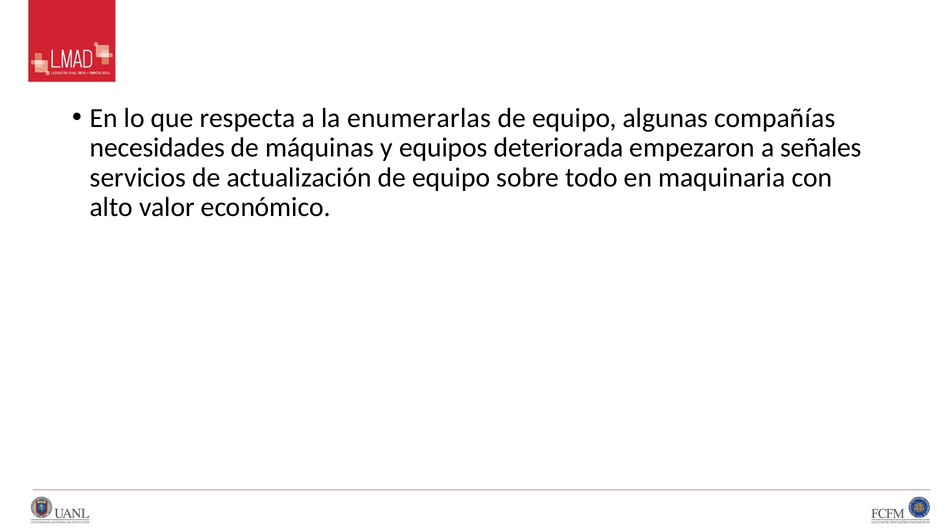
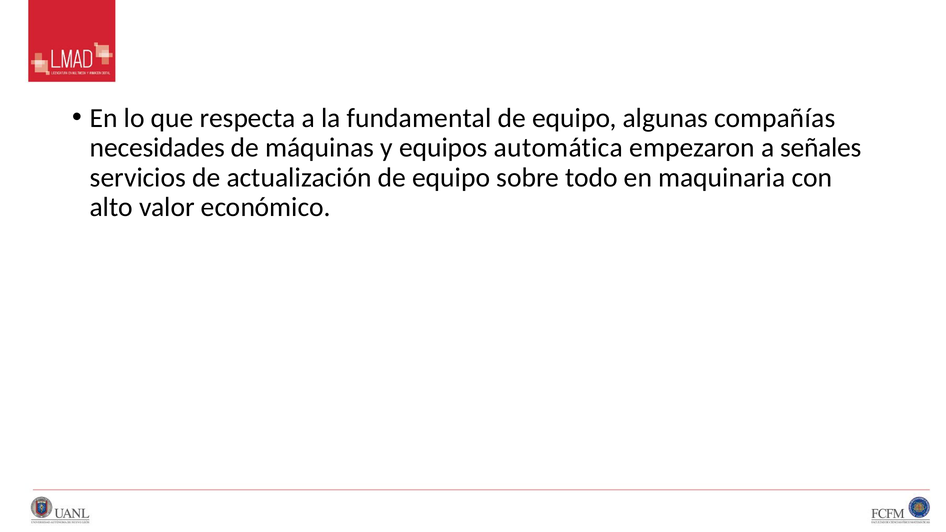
enumerarlas: enumerarlas -> fundamental
deteriorada: deteriorada -> automática
